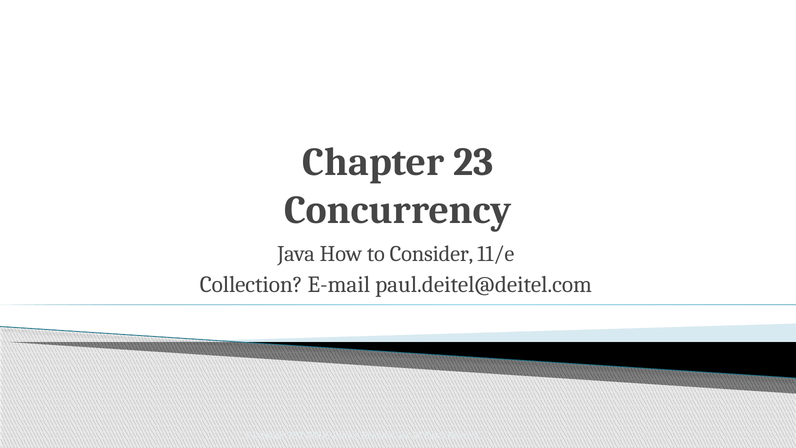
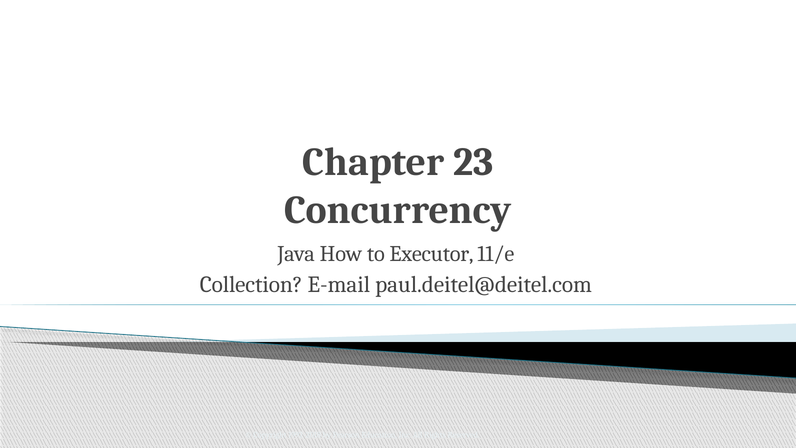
Consider: Consider -> Executor
